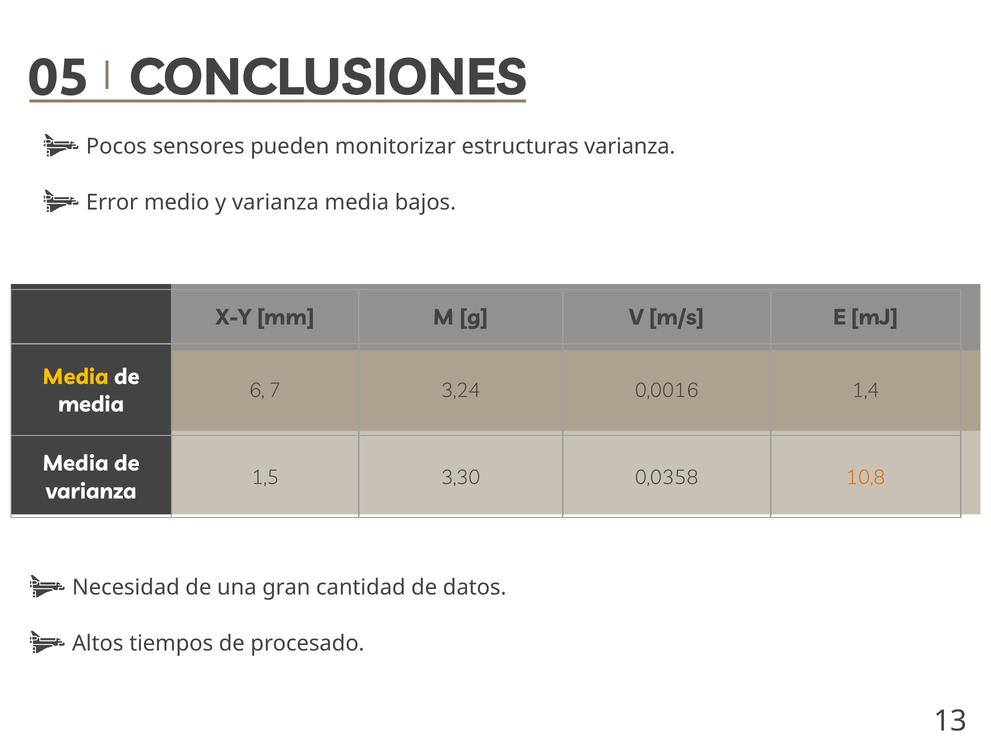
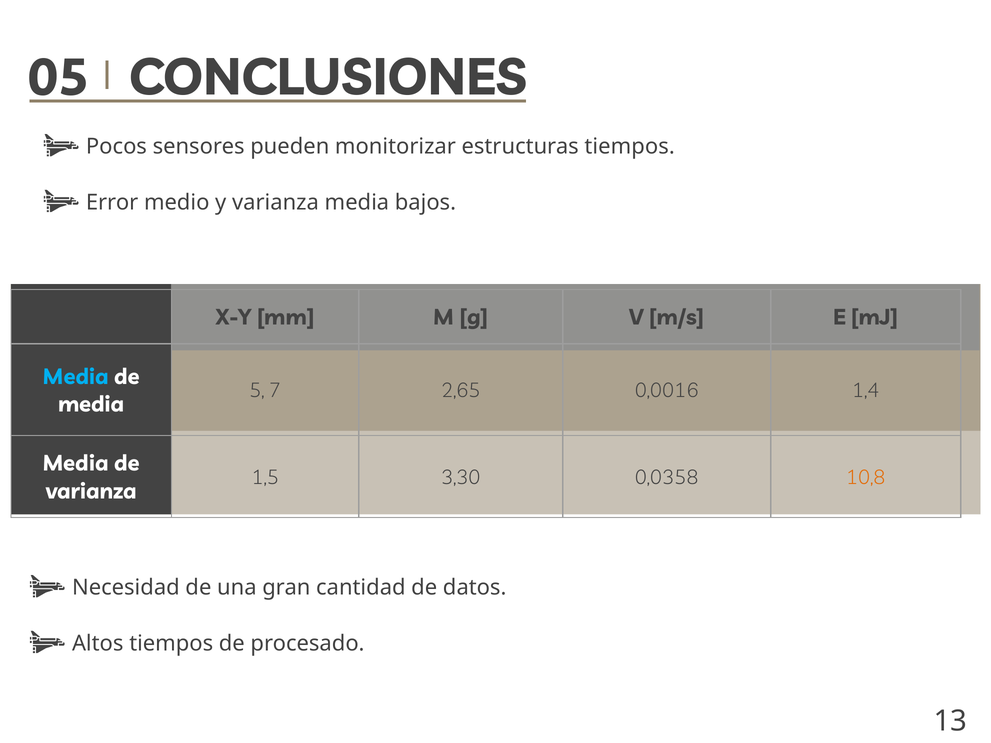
estructuras varianza: varianza -> tiempos
Media at (76, 377) colour: yellow -> light blue
6: 6 -> 5
3,24: 3,24 -> 2,65
